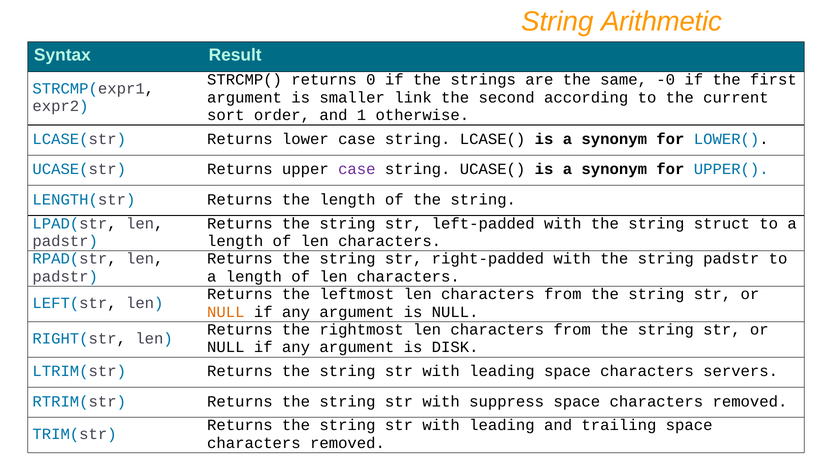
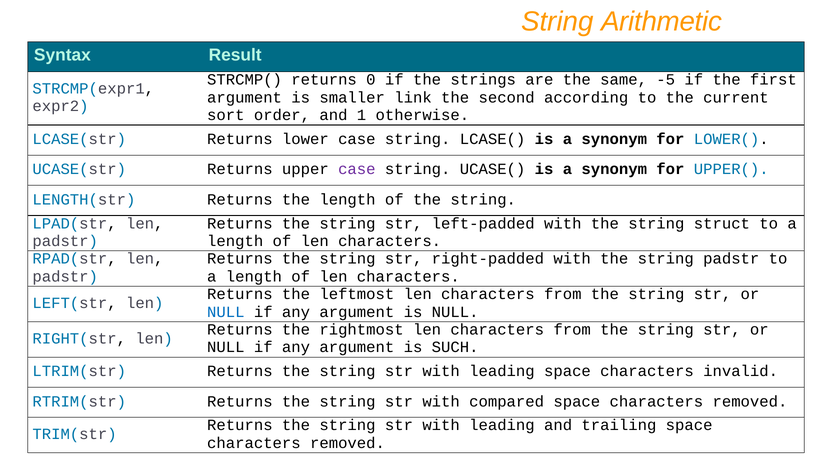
-0: -0 -> -5
NULL at (226, 312) colour: orange -> blue
DISK: DISK -> SUCH
servers: servers -> invalid
suppress: suppress -> compared
